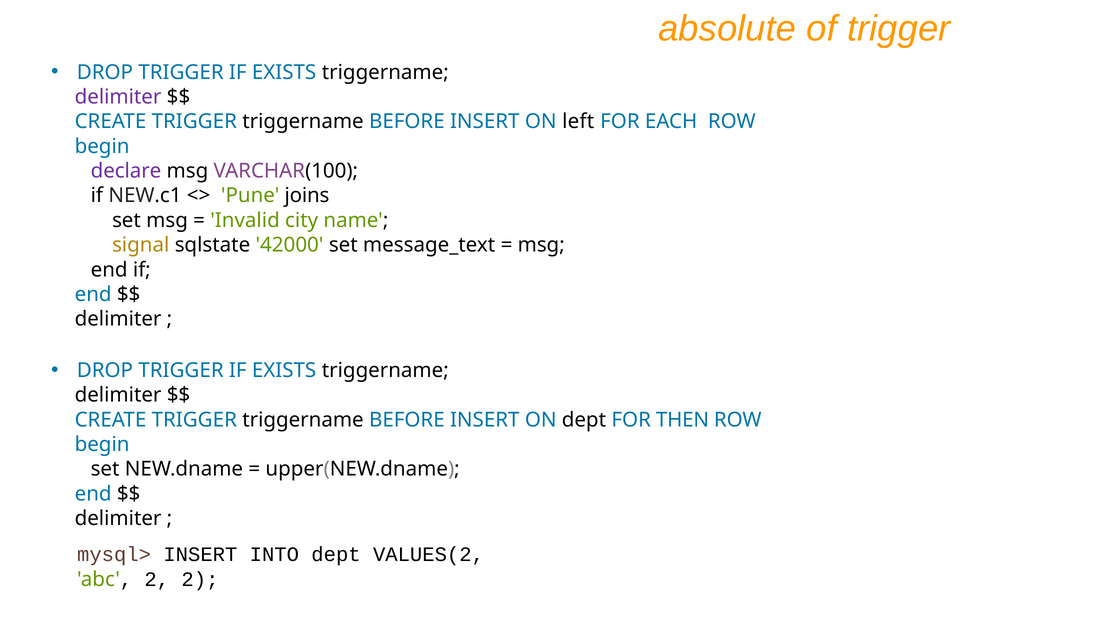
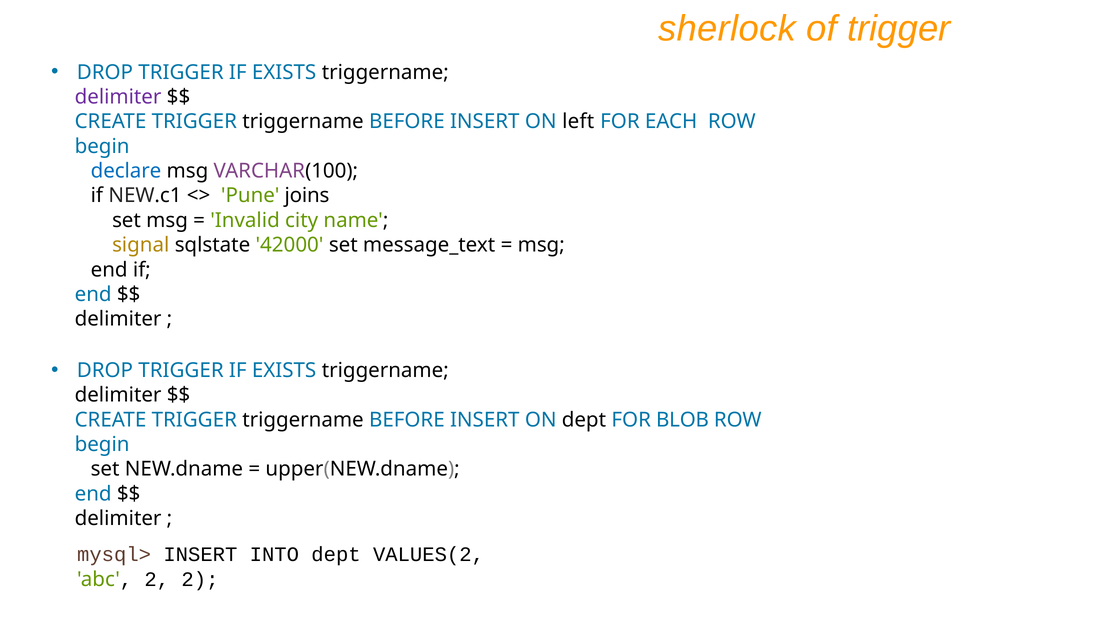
absolute: absolute -> sherlock
declare colour: purple -> blue
THEN: THEN -> BLOB
